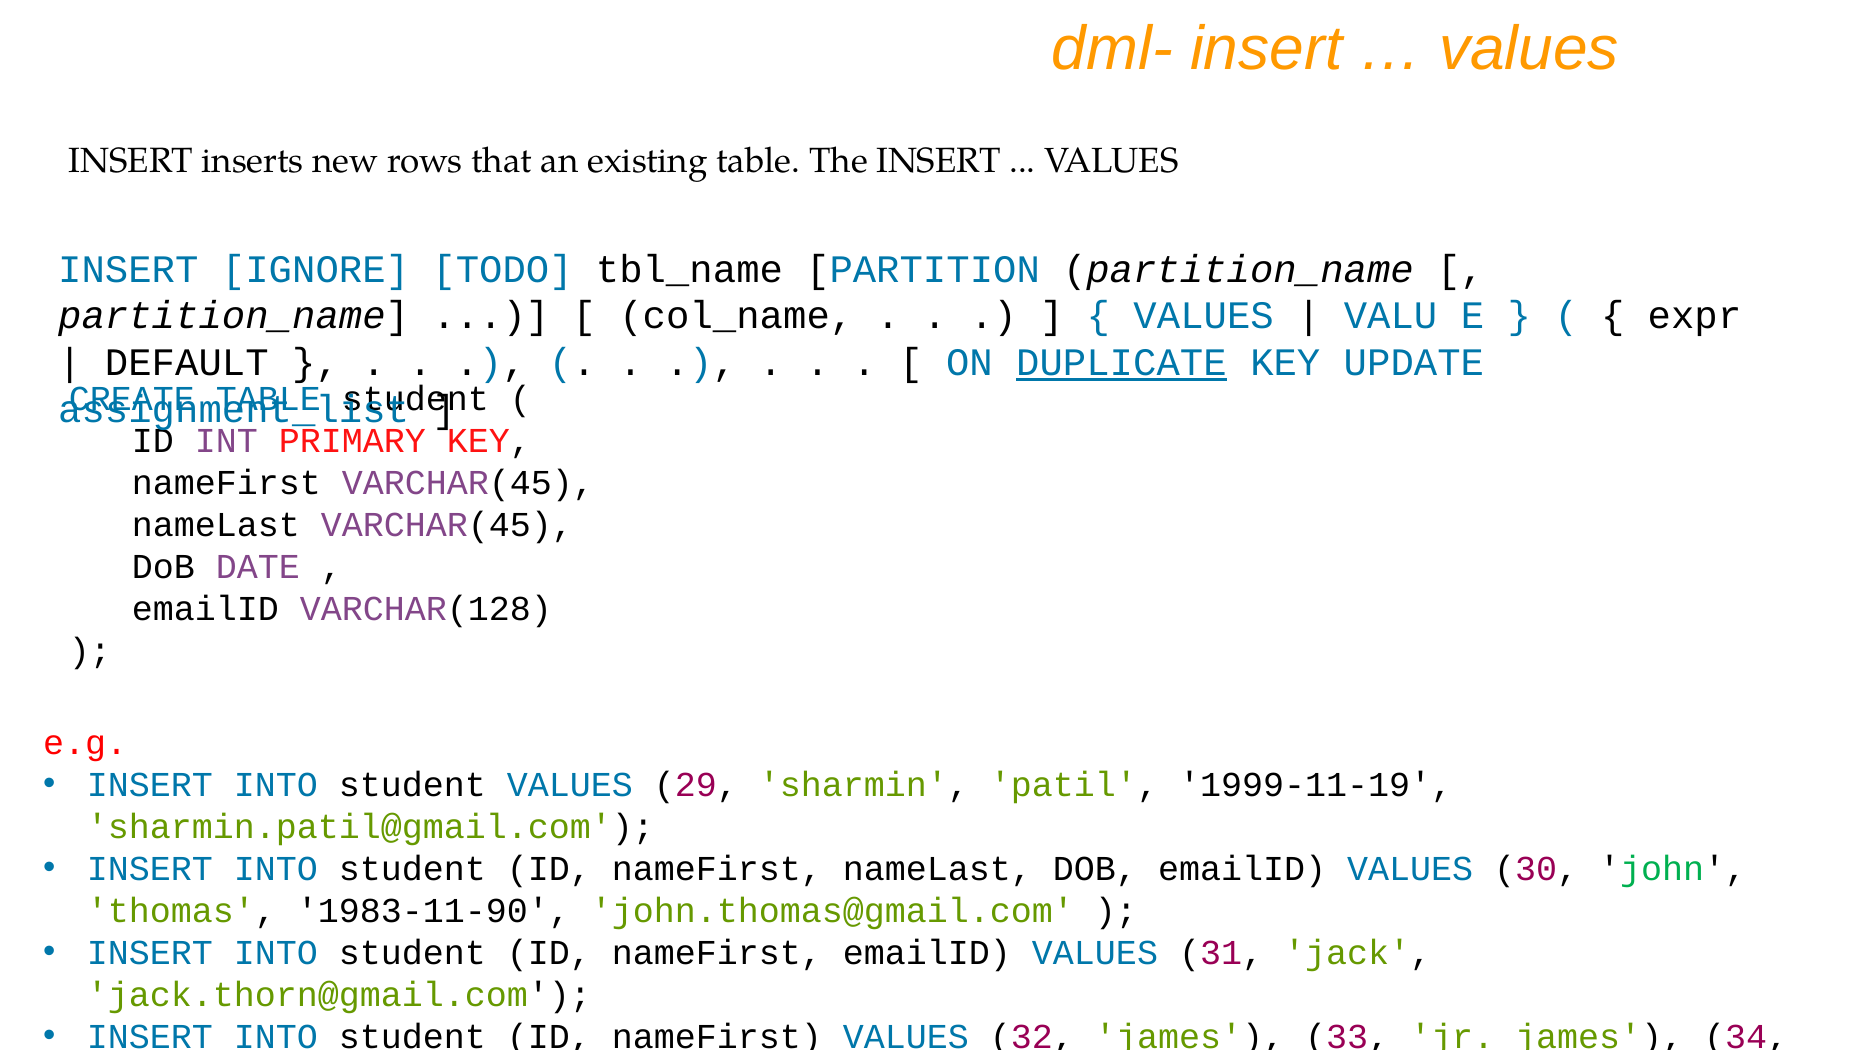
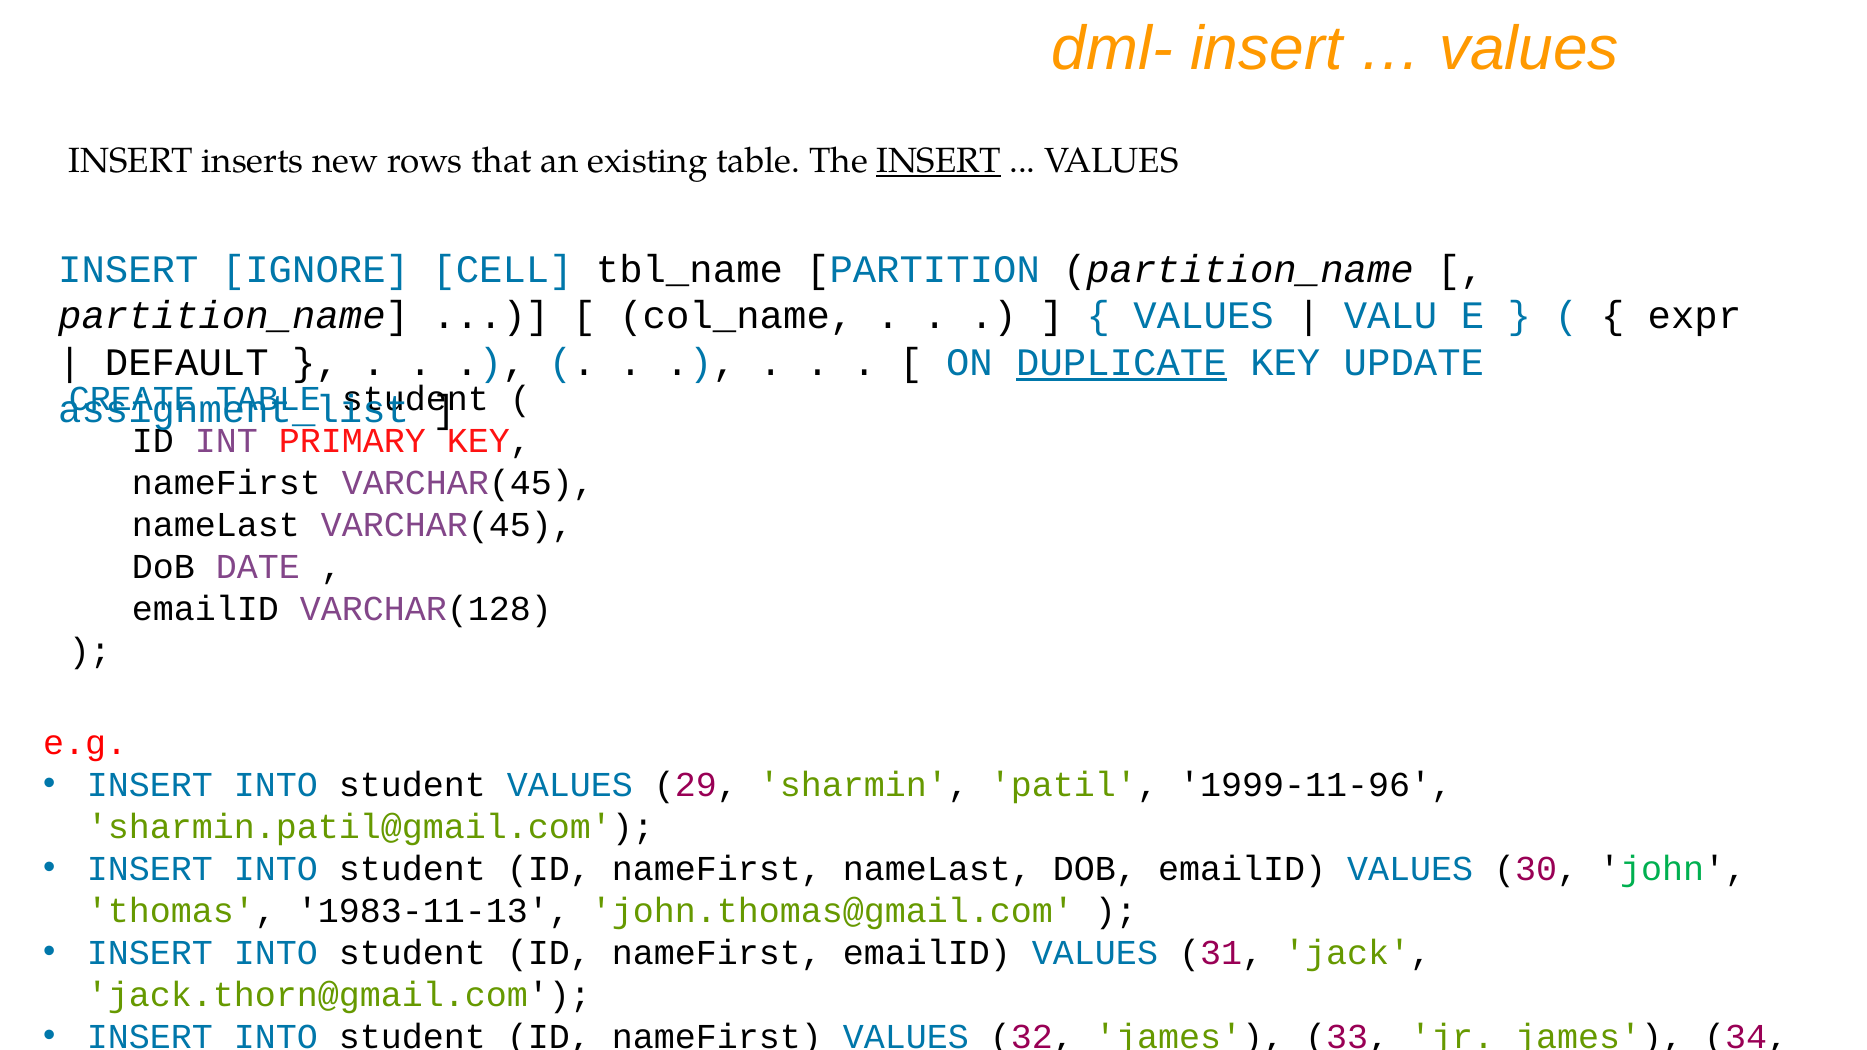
INSERT at (939, 161) underline: none -> present
TODO: TODO -> CELL
1999-11-19: 1999-11-19 -> 1999-11-96
1983-11-90: 1983-11-90 -> 1983-11-13
